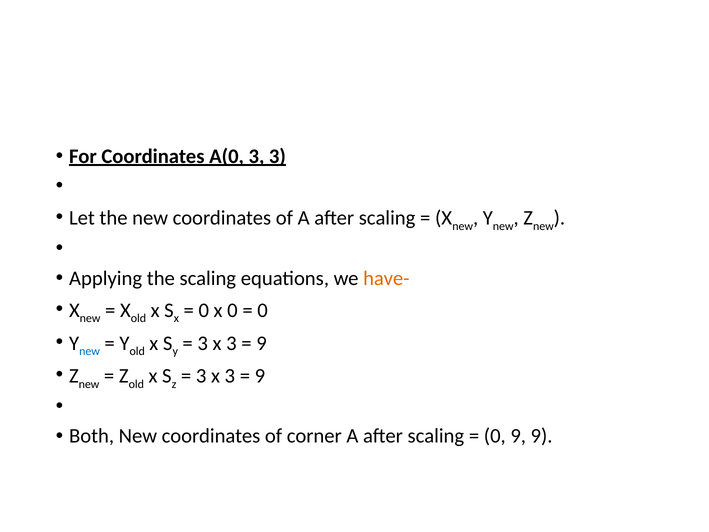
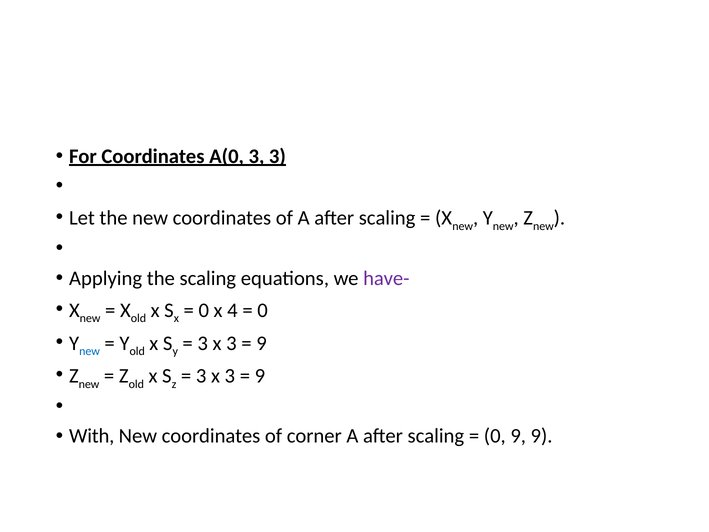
have- colour: orange -> purple
x 0: 0 -> 4
Both: Both -> With
